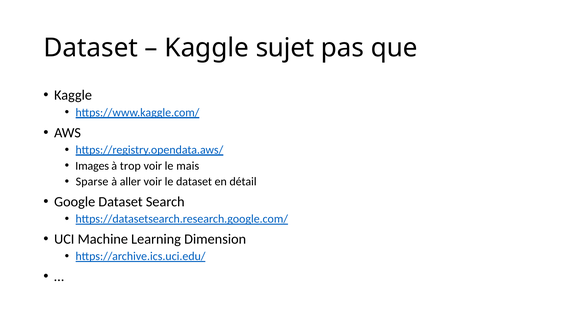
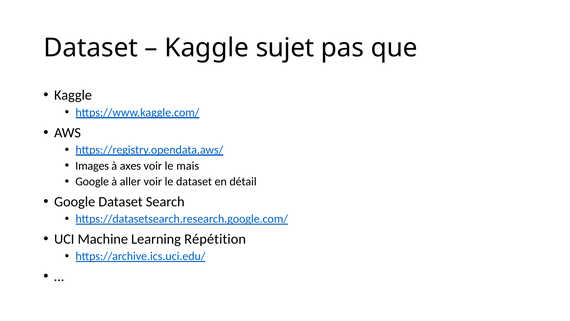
trop: trop -> axes
Sparse at (92, 181): Sparse -> Google
Dimension: Dimension -> Répétition
